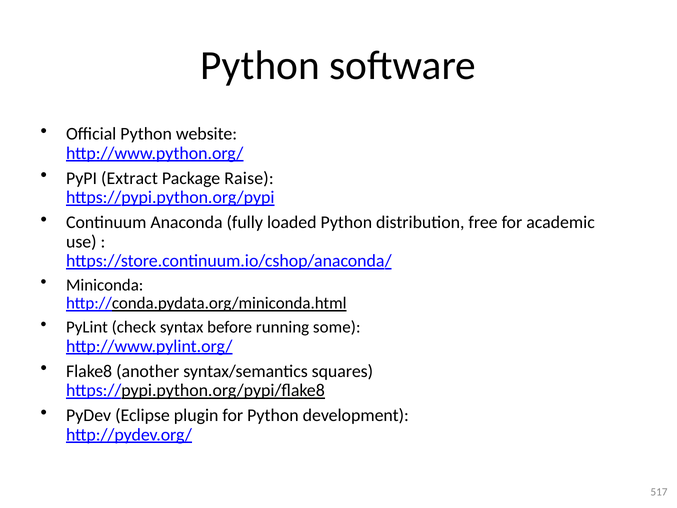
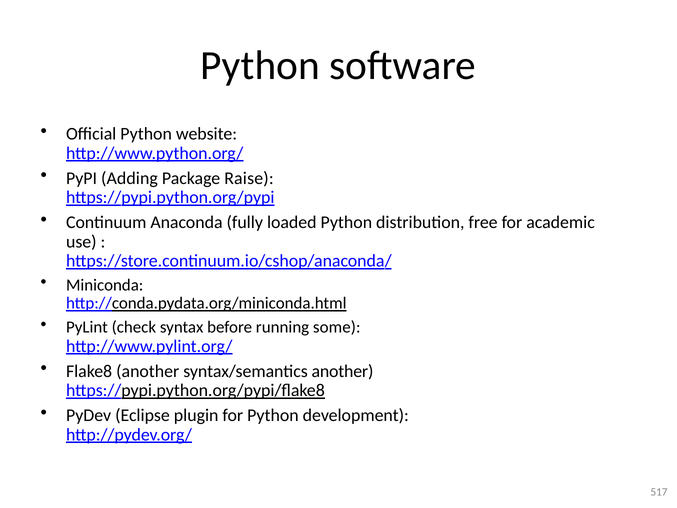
Extract: Extract -> Adding
syntax/semantics squares: squares -> another
